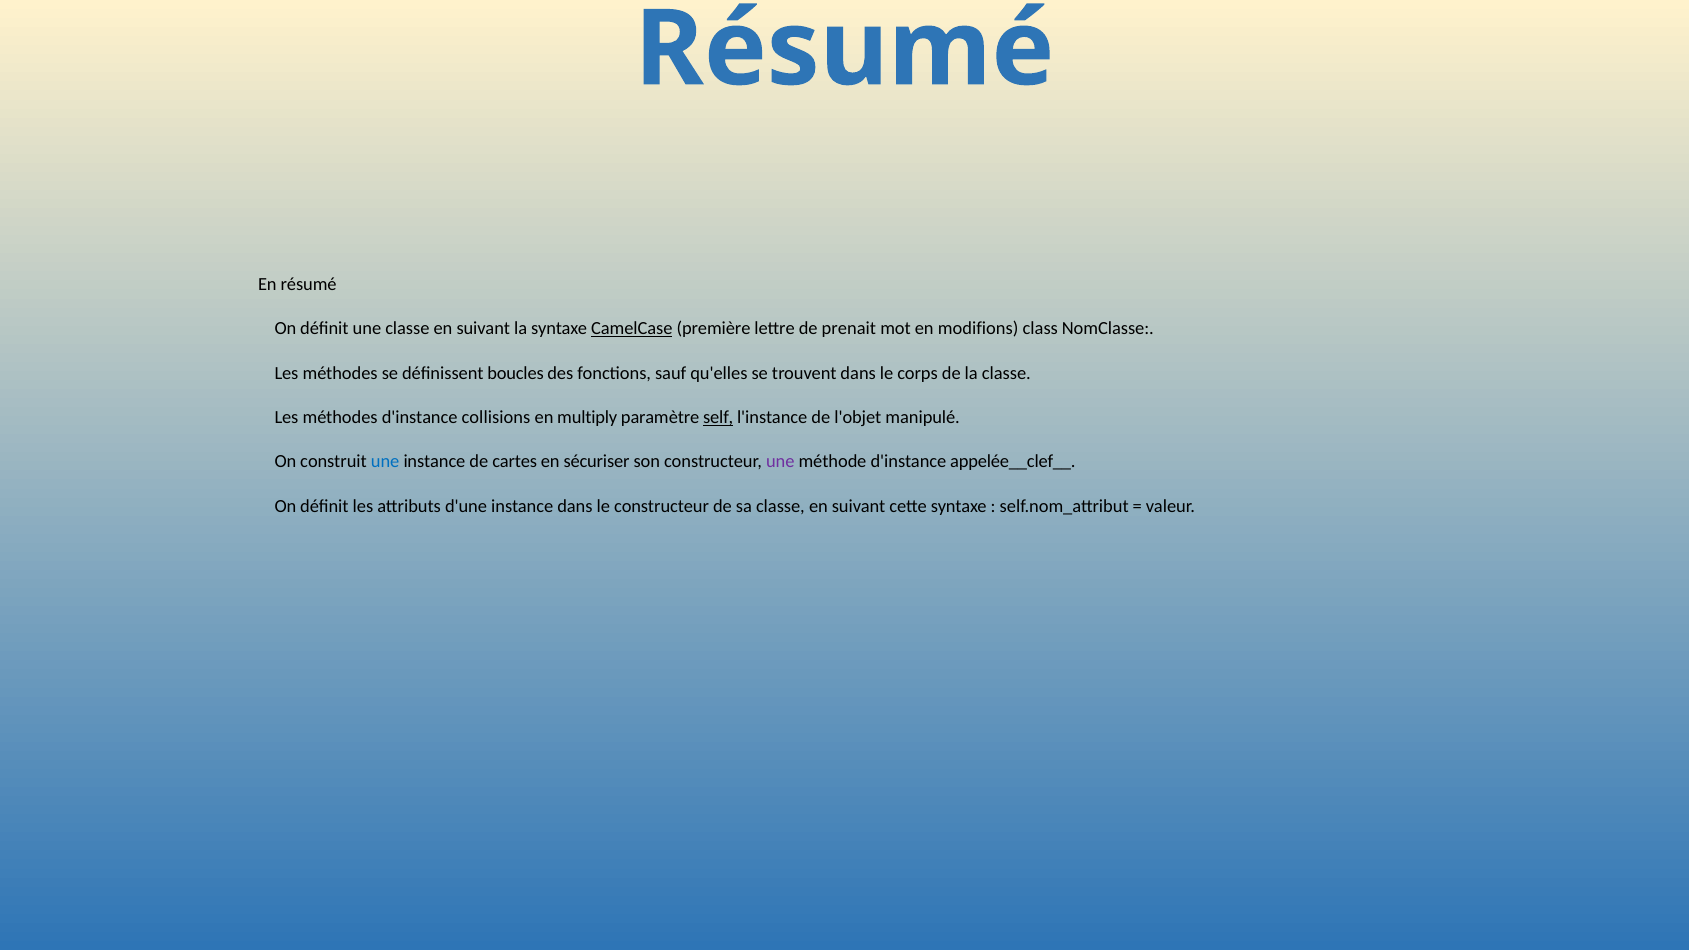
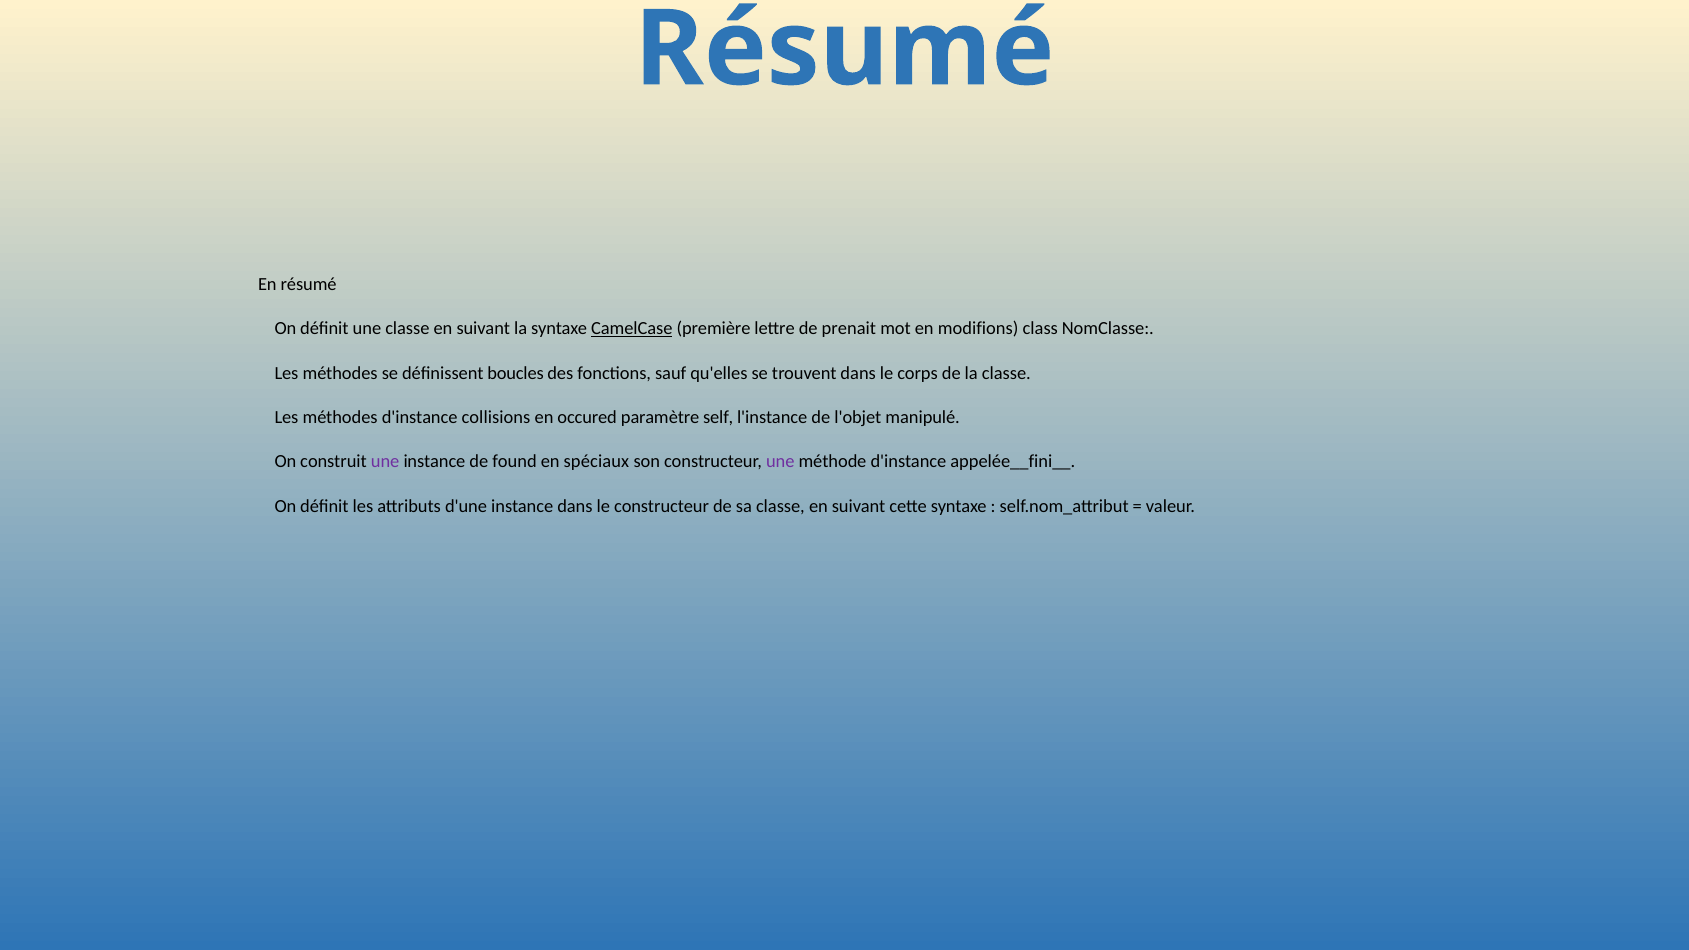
multiply: multiply -> occured
self underline: present -> none
une at (385, 462) colour: blue -> purple
cartes: cartes -> found
sécuriser: sécuriser -> spéciaux
appelée__clef__: appelée__clef__ -> appelée__fini__
